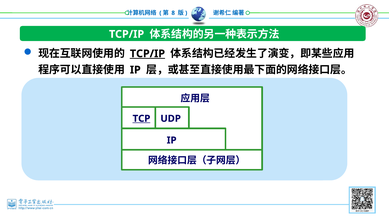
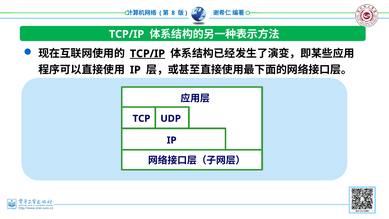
TCP underline: present -> none
